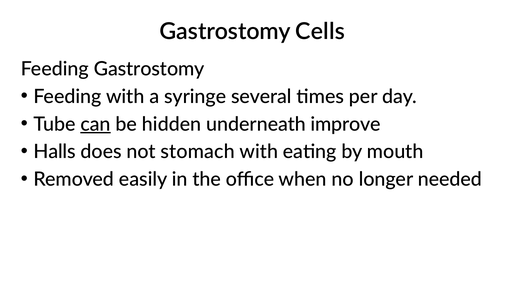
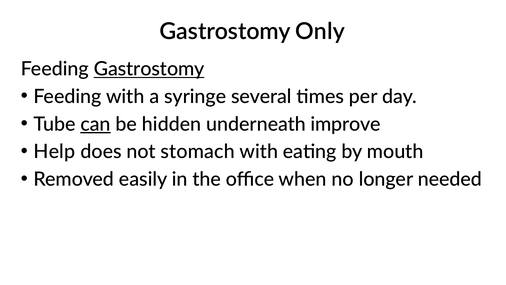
Cells: Cells -> Only
Gastrostomy at (149, 69) underline: none -> present
Halls: Halls -> Help
